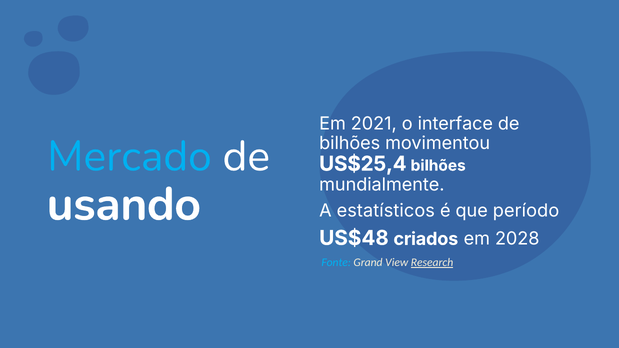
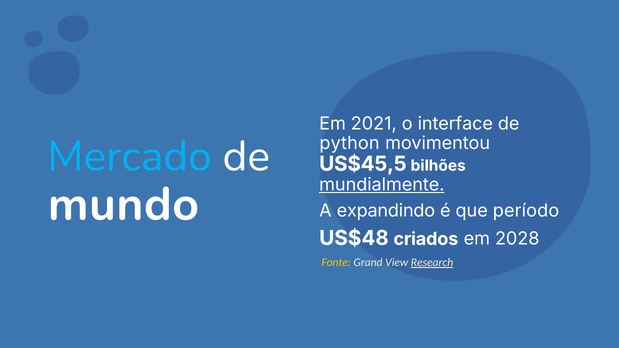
bilhões at (350, 143): bilhões -> python
US$25,4: US$25,4 -> US$45,5
mundialmente underline: none -> present
usando: usando -> mundo
estatísticos: estatísticos -> expandindo
Fonte colour: light blue -> yellow
